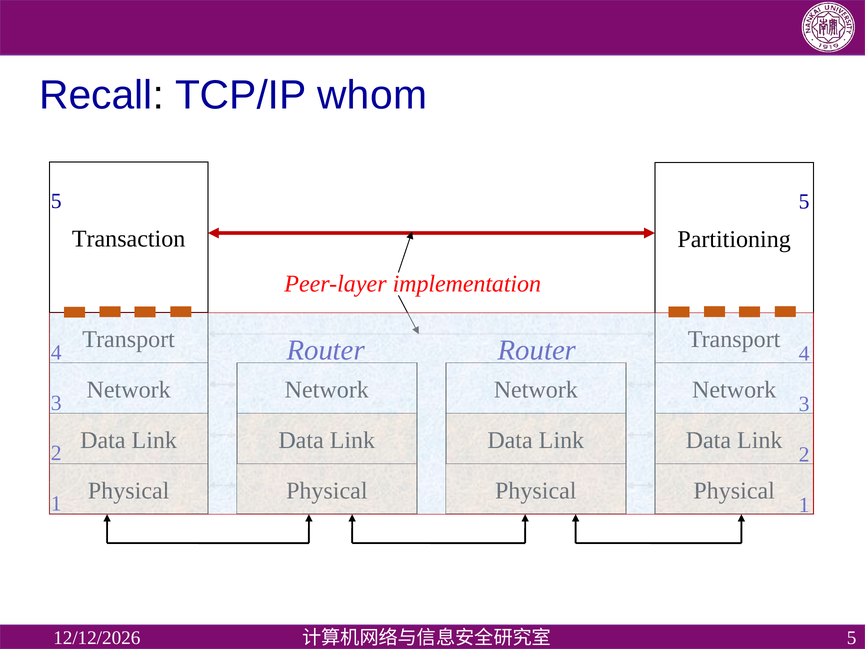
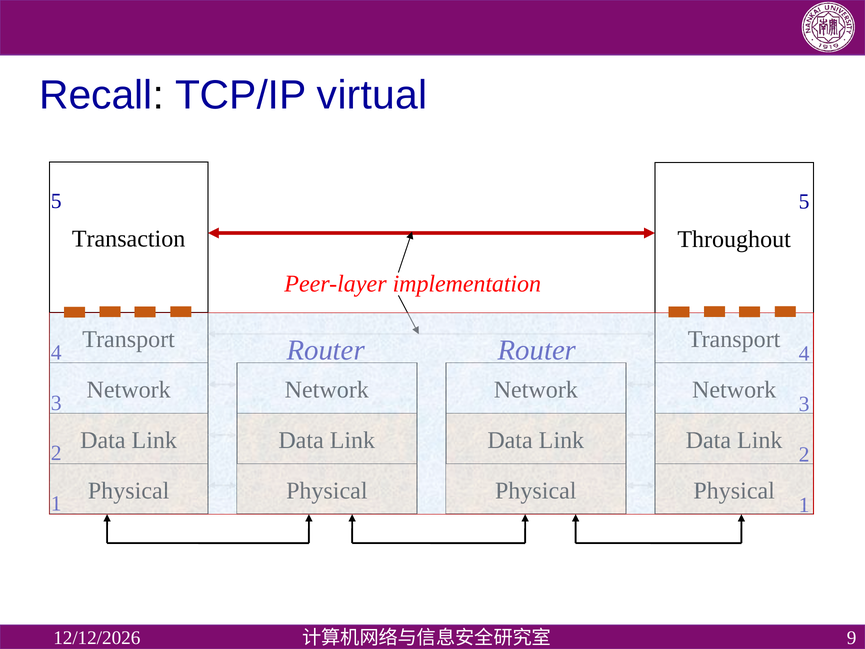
whom: whom -> virtual
Partitioning: Partitioning -> Throughout
5 at (852, 638): 5 -> 9
